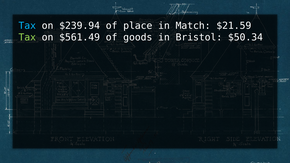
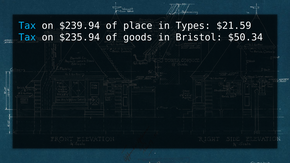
Match: Match -> Types
Tax at (27, 37) colour: light green -> light blue
$561.49: $561.49 -> $235.94
